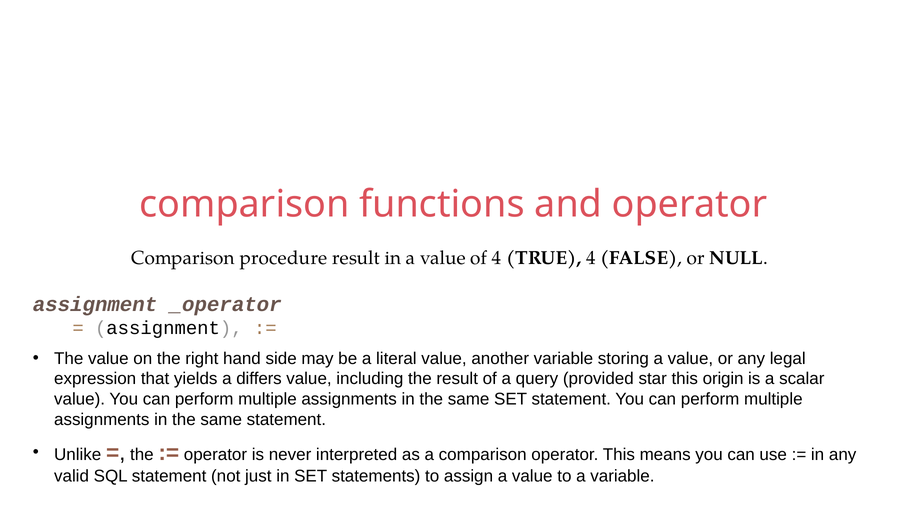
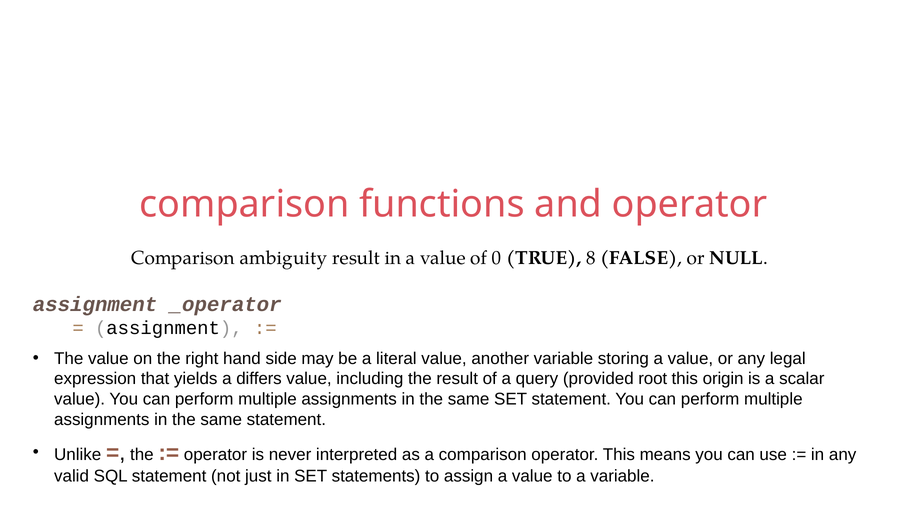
procedure: procedure -> ambiguity
of 4: 4 -> 0
TRUE 4: 4 -> 8
star: star -> root
